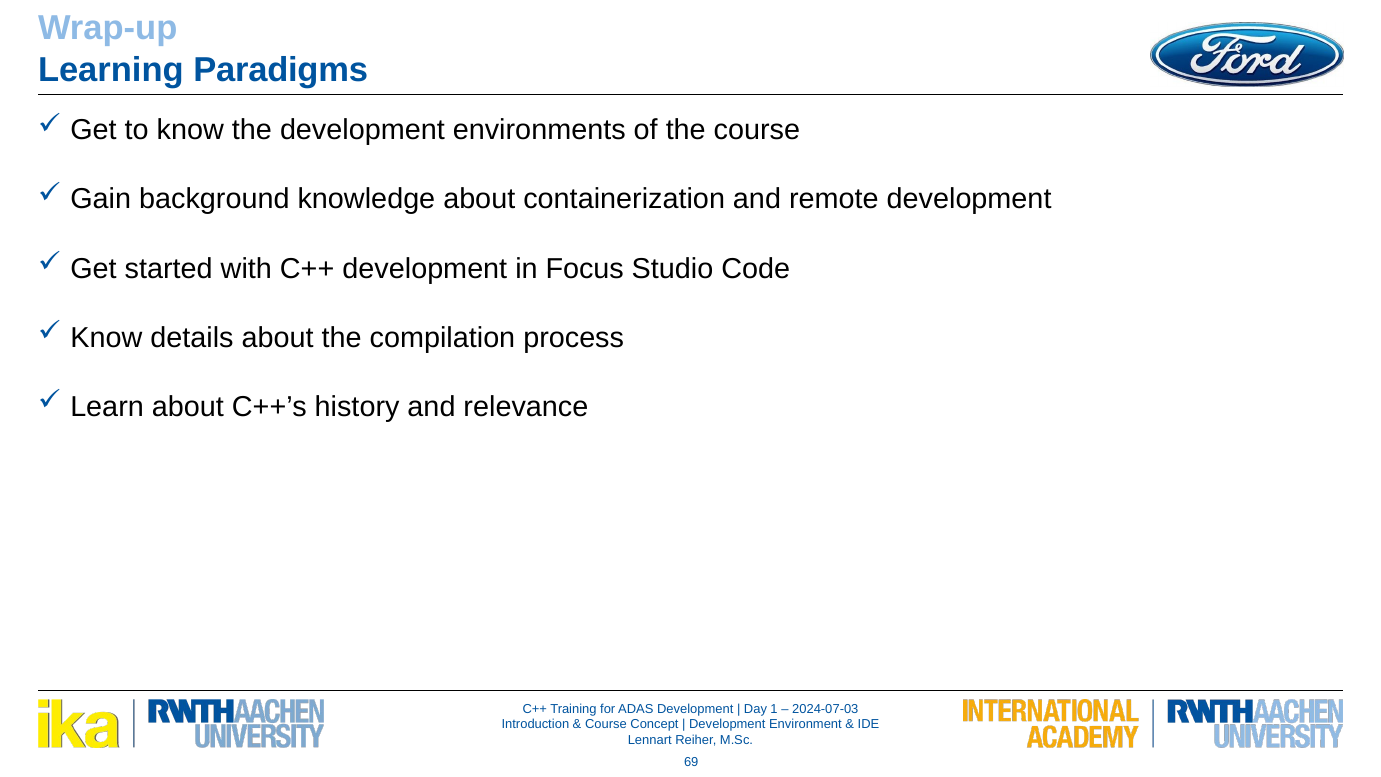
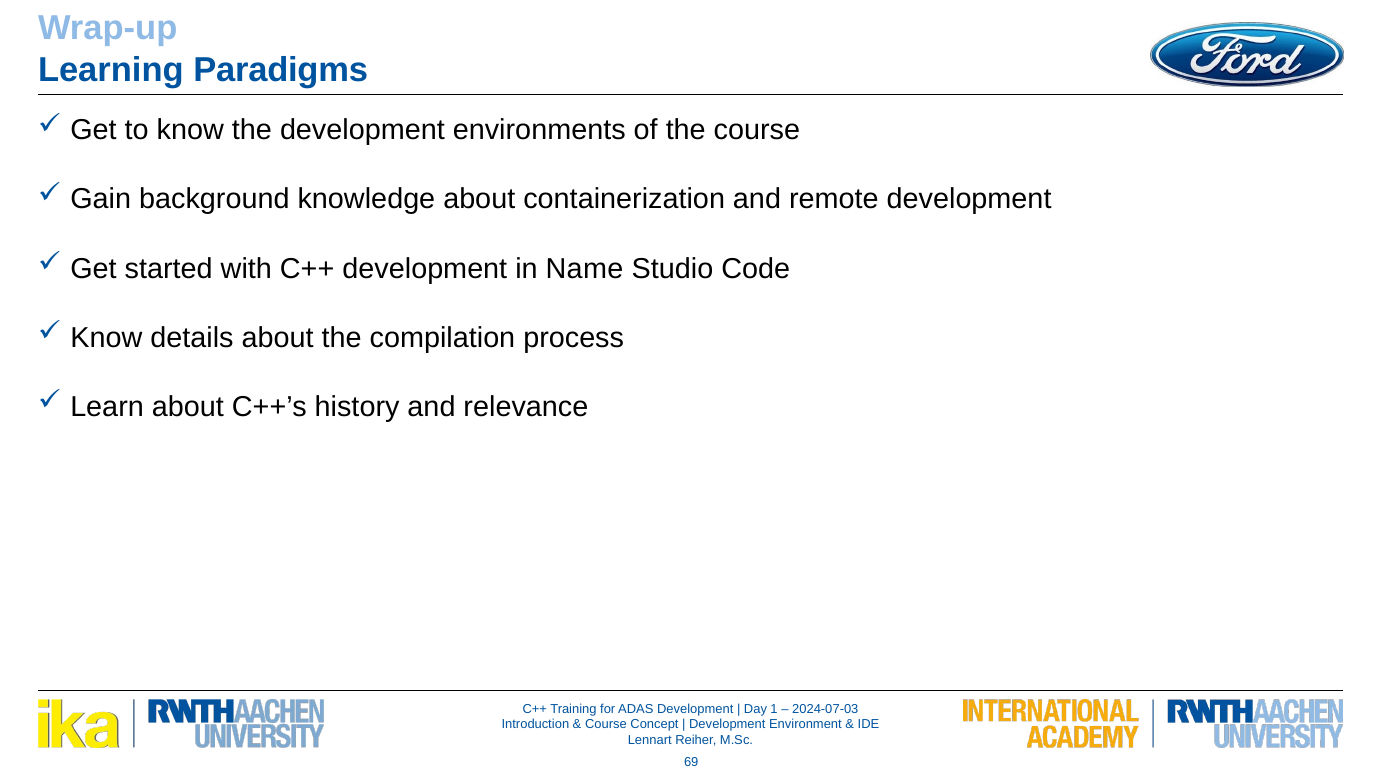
Focus: Focus -> Name
